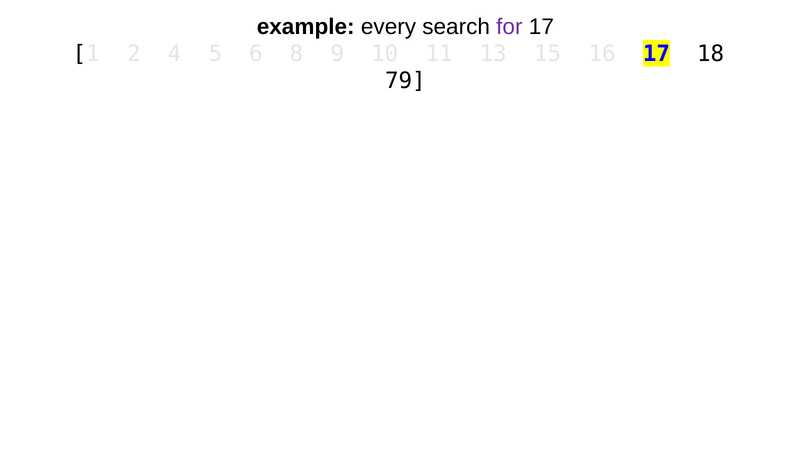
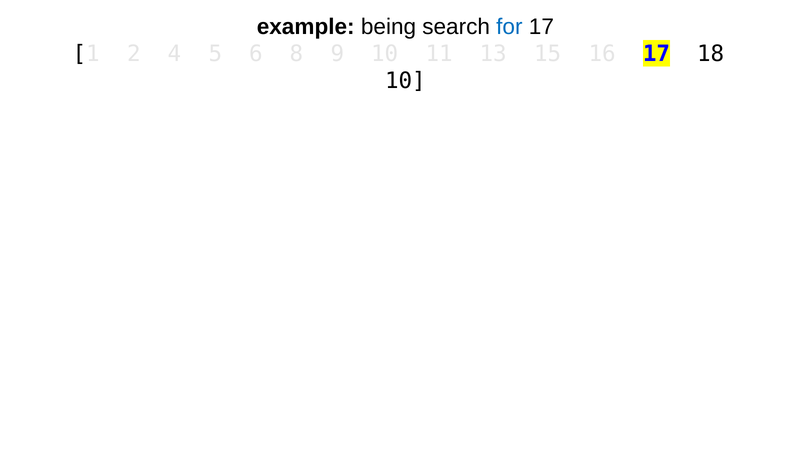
every: every -> being
for colour: purple -> blue
79 at (406, 81): 79 -> 10
